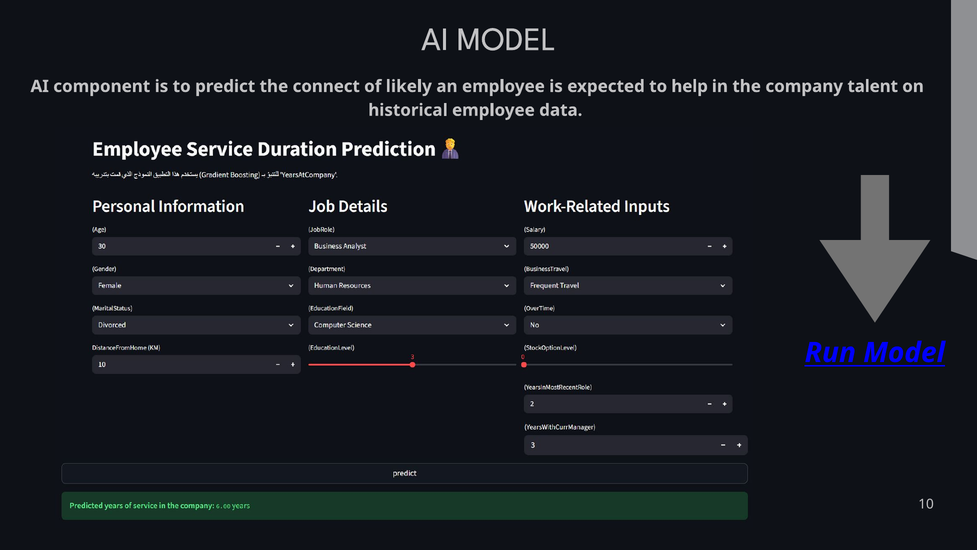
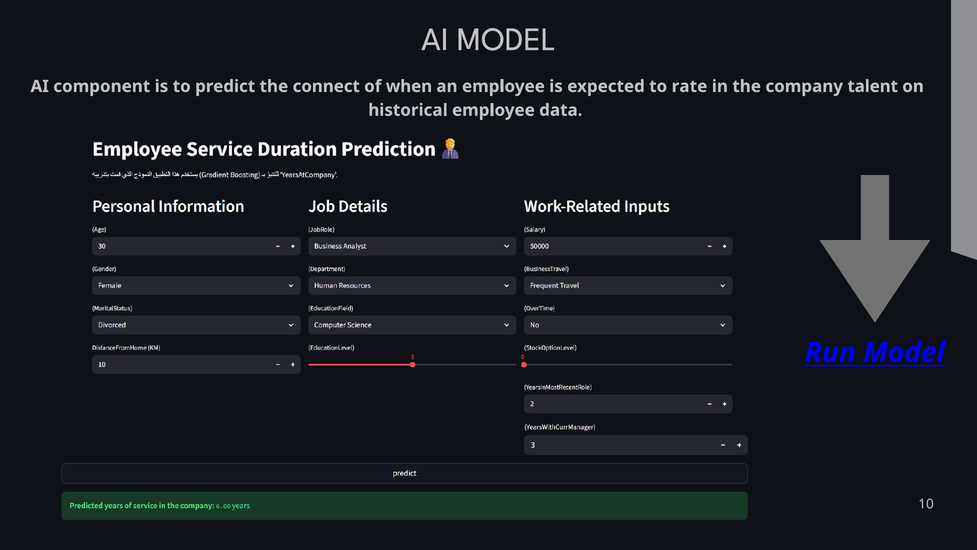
likely: likely -> when
help: help -> rate
